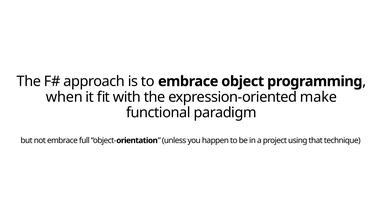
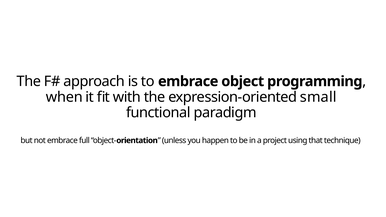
make: make -> small
